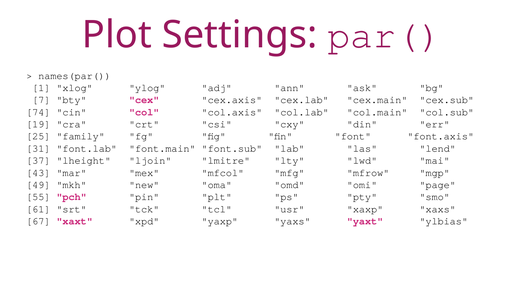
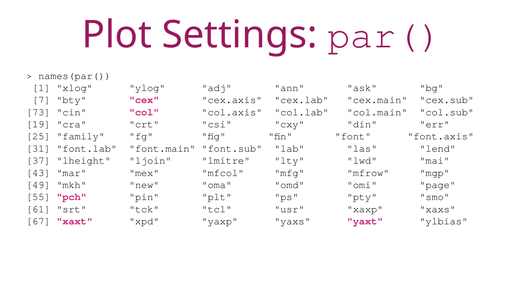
74: 74 -> 73
